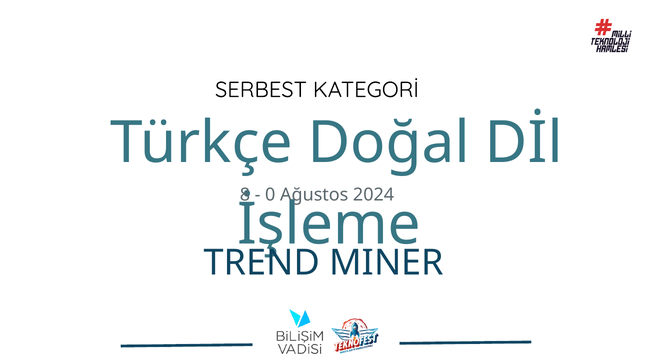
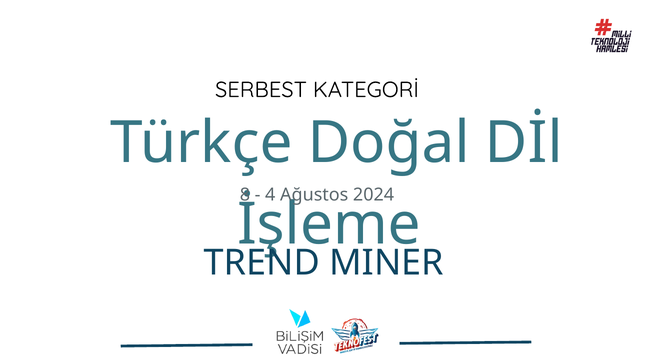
0: 0 -> 4
